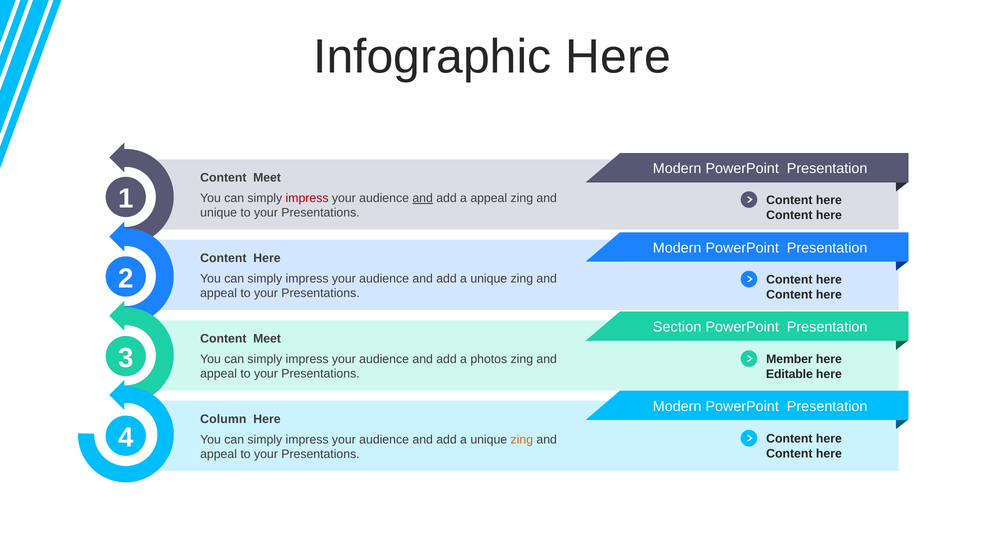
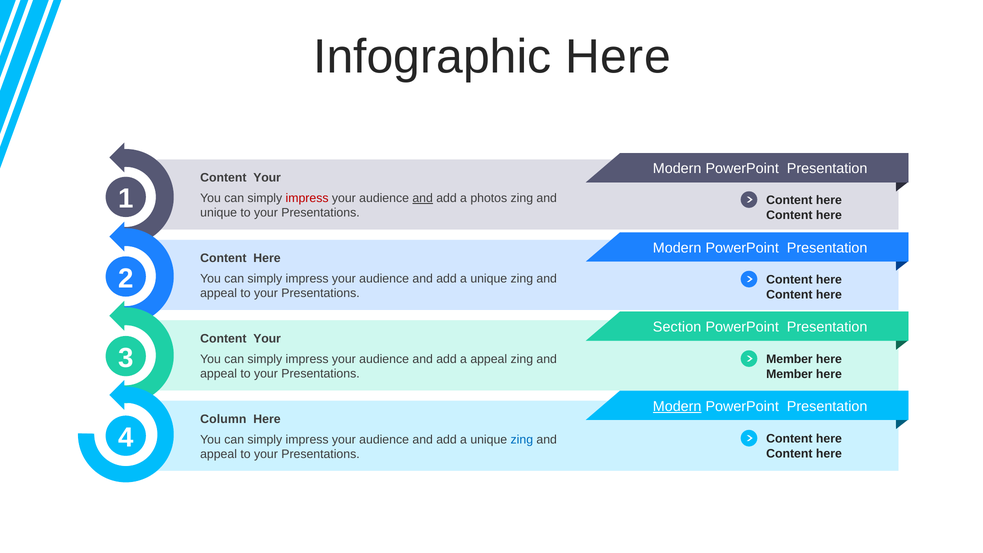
Meet at (267, 178): Meet -> Your
a appeal: appeal -> photos
Meet at (267, 339): Meet -> Your
a photos: photos -> appeal
Editable at (789, 374): Editable -> Member
Modern at (677, 406) underline: none -> present
zing at (522, 439) colour: orange -> blue
